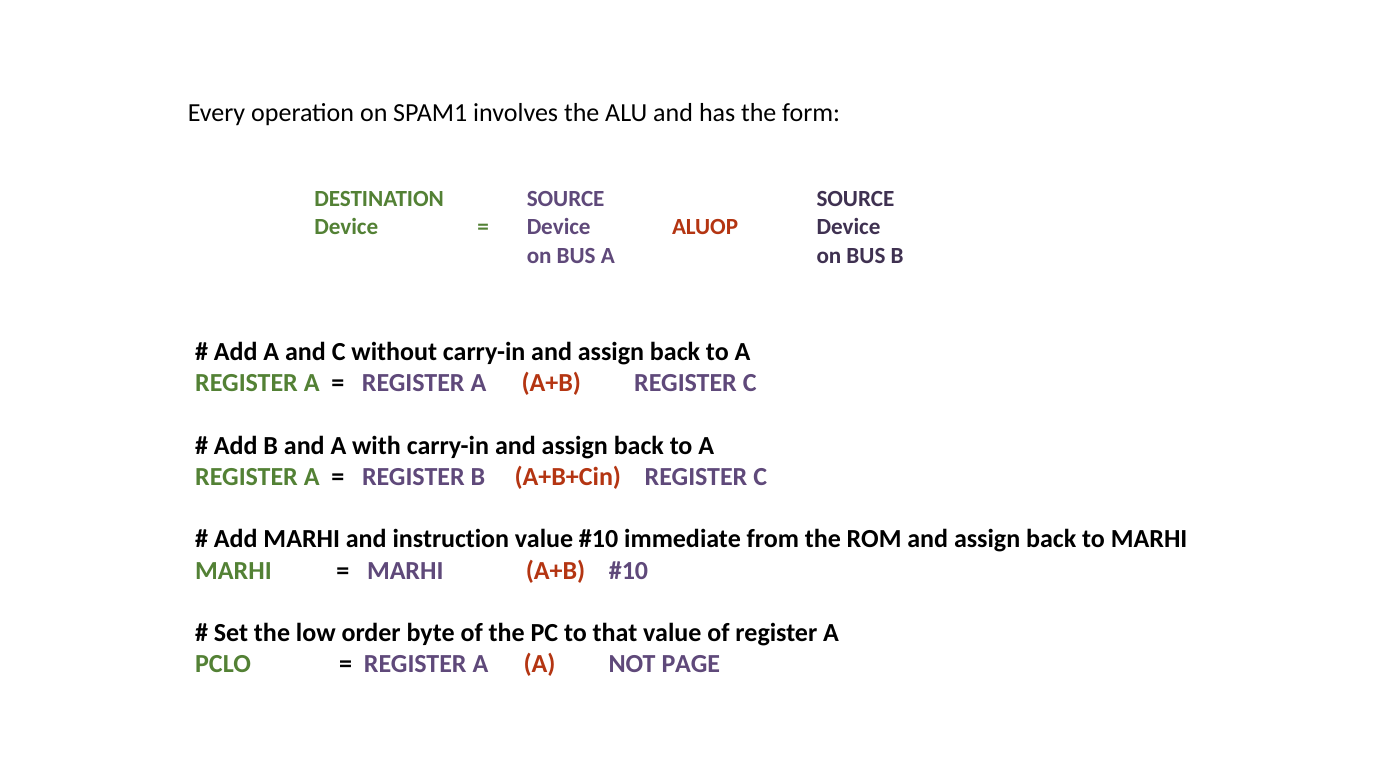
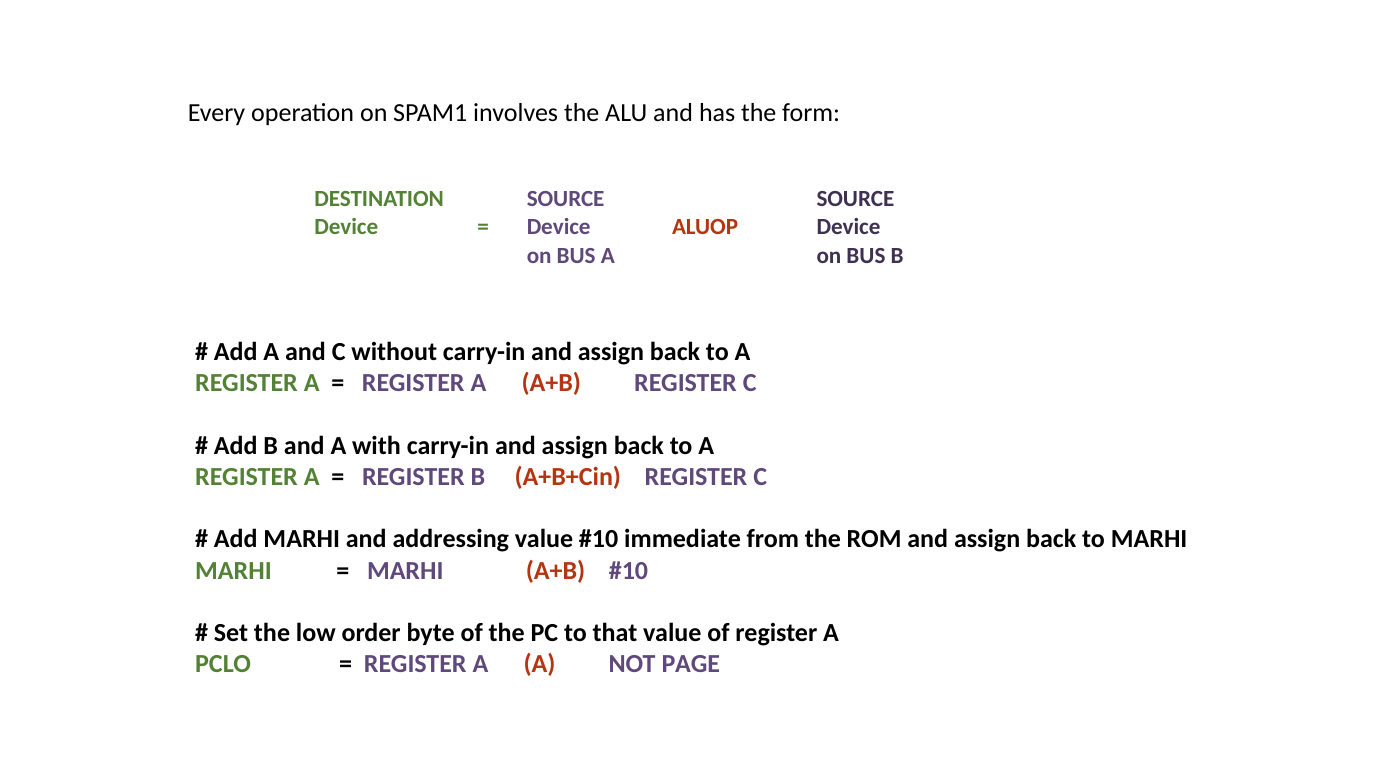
instruction: instruction -> addressing
